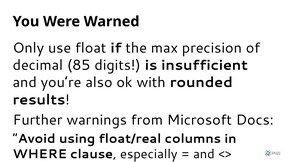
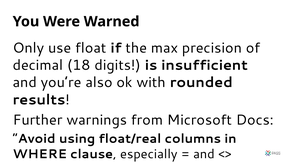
85: 85 -> 18
